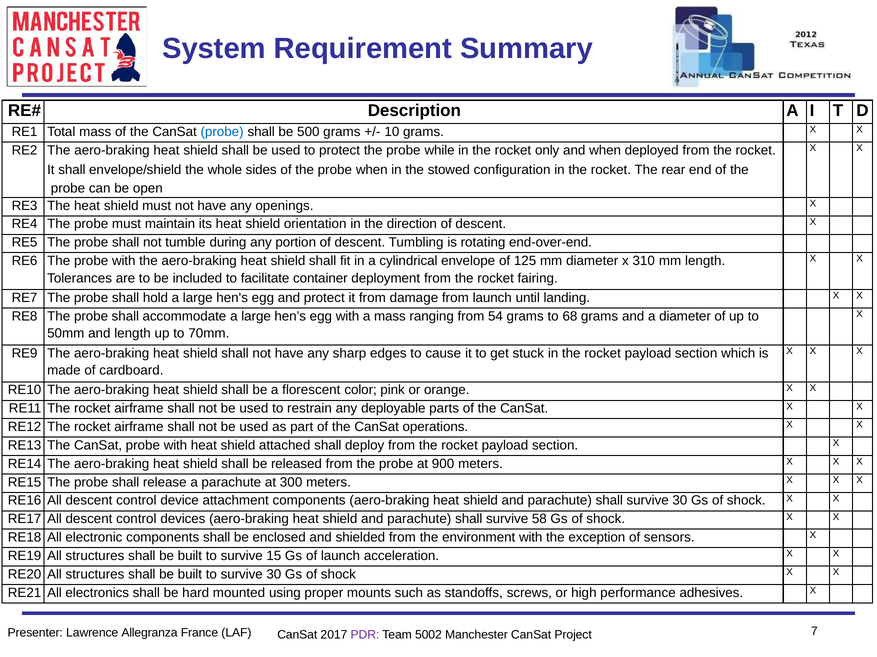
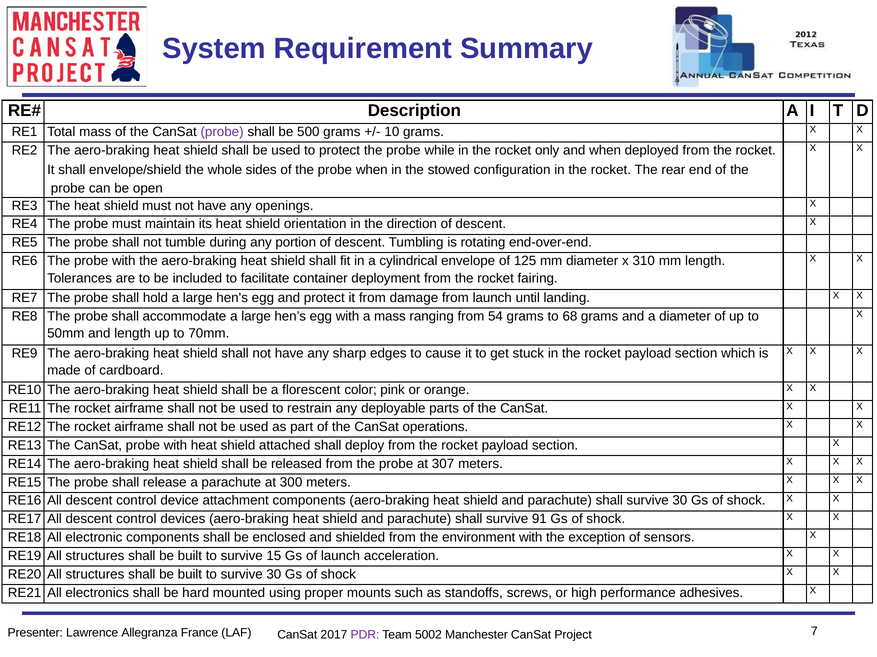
probe at (222, 132) colour: blue -> purple
900: 900 -> 307
58: 58 -> 91
